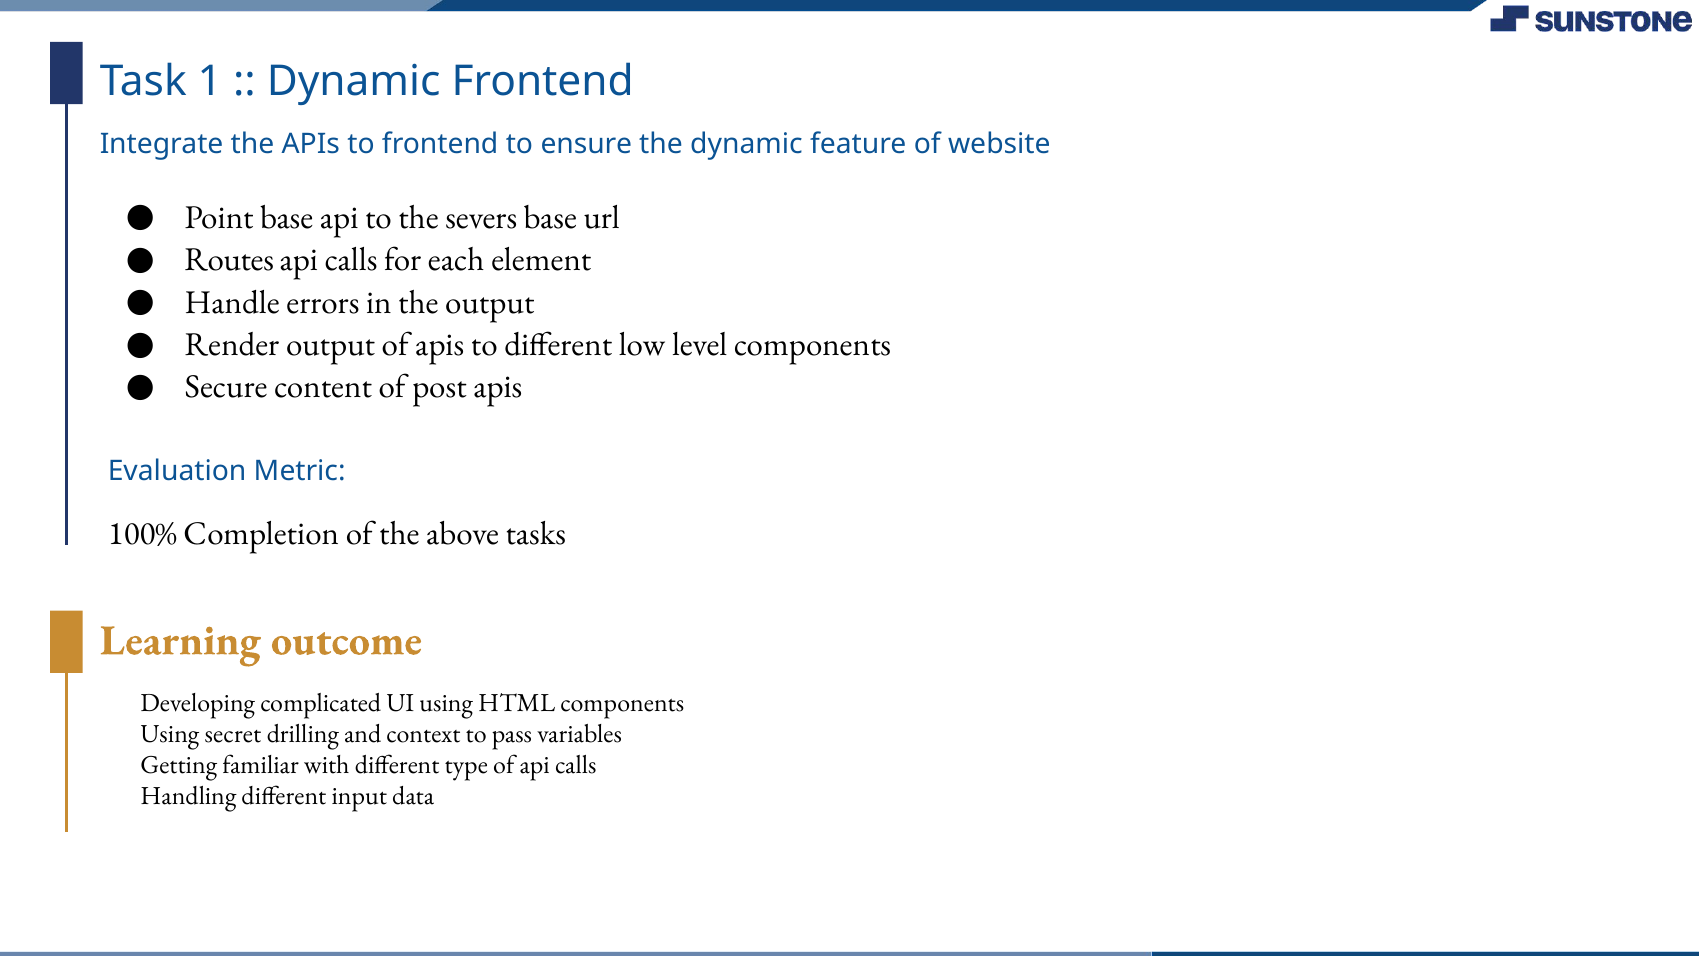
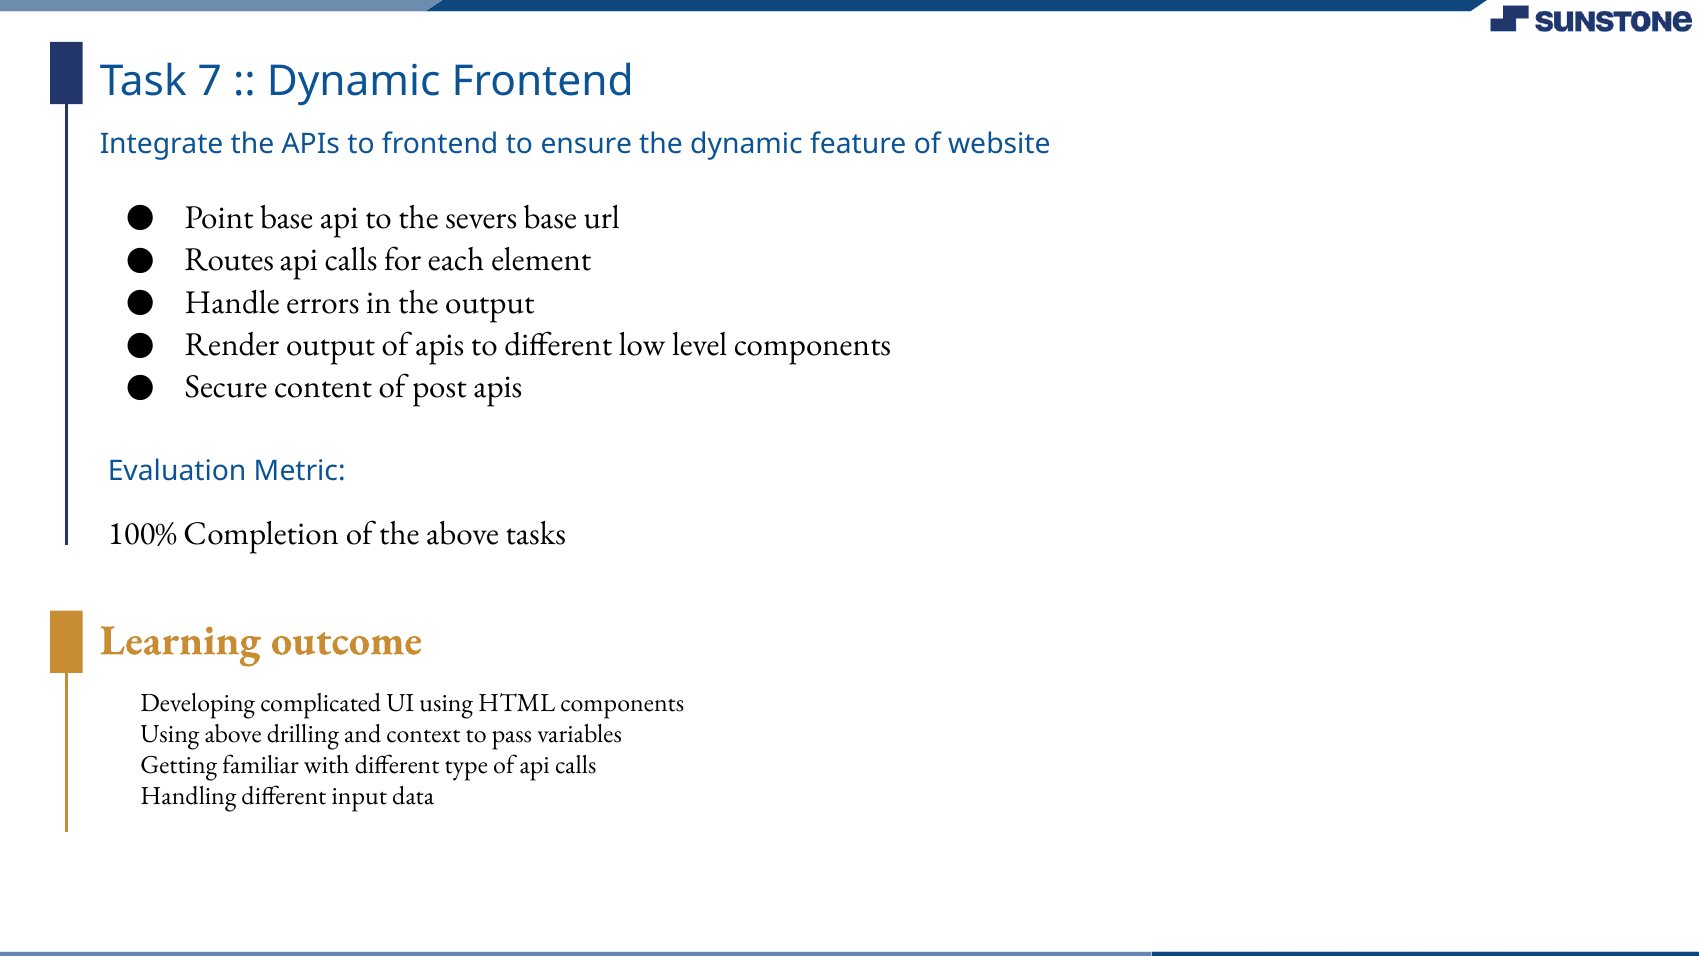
1: 1 -> 7
Using secret: secret -> above
